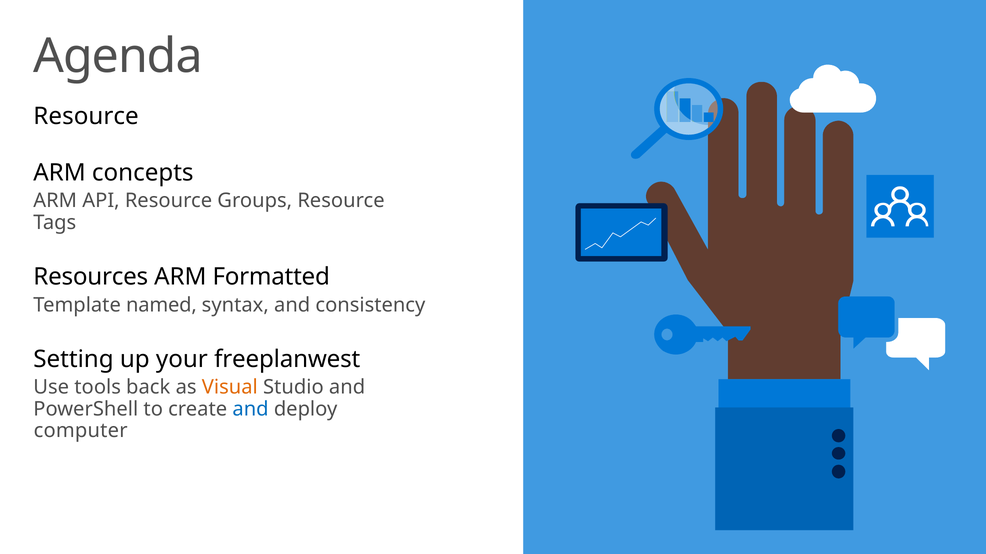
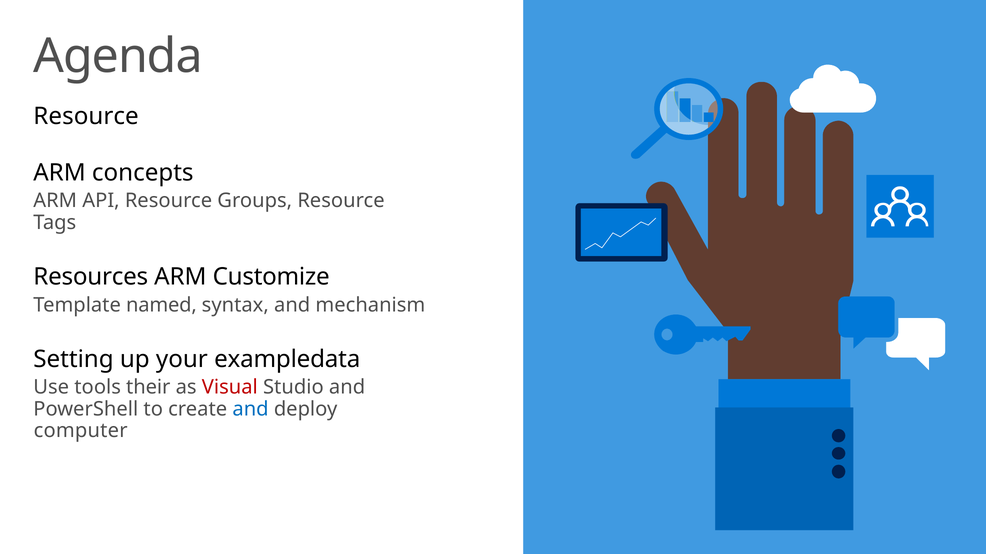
Formatted: Formatted -> Customize
consistency: consistency -> mechanism
freeplanwest: freeplanwest -> exampledata
back: back -> their
Visual colour: orange -> red
